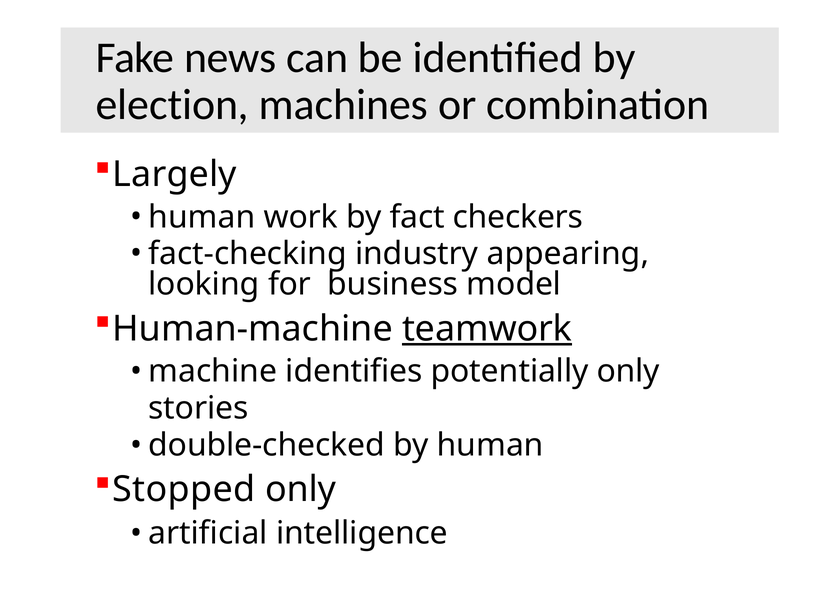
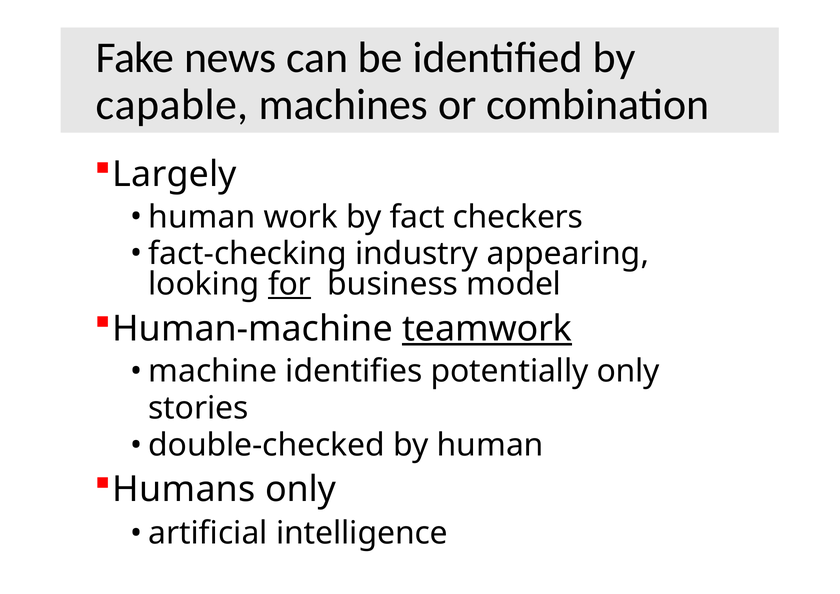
election: election -> capable
for underline: none -> present
Stopped: Stopped -> Humans
